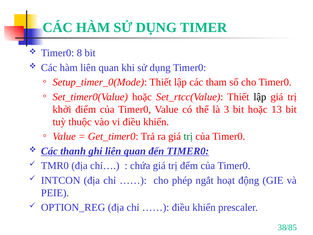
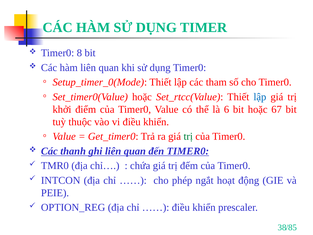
lập at (260, 97) colour: black -> blue
3: 3 -> 6
13: 13 -> 67
